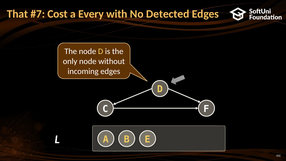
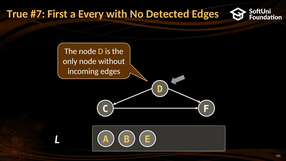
That: That -> True
Cost: Cost -> First
